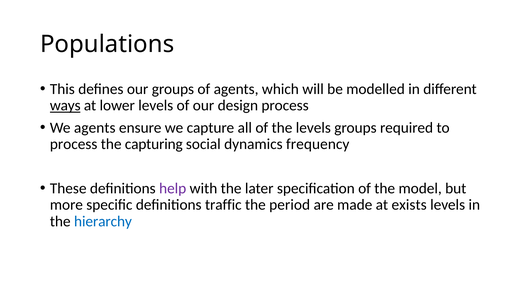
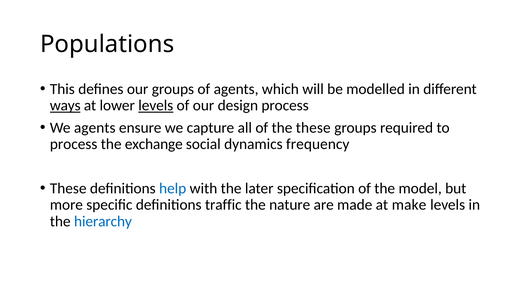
levels at (156, 105) underline: none -> present
the levels: levels -> these
capturing: capturing -> exchange
help colour: purple -> blue
period: period -> nature
exists: exists -> make
